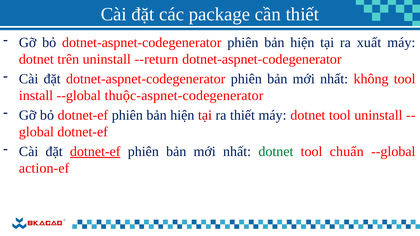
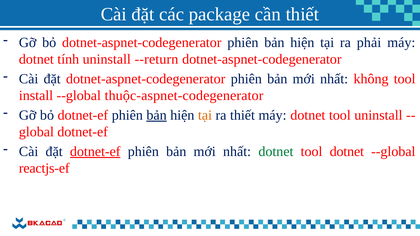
xuất: xuất -> phải
trên: trên -> tính
bản at (157, 115) underline: none -> present
tại at (205, 115) colour: red -> orange
tool chuẩn: chuẩn -> dotnet
action-ef: action-ef -> reactjs-ef
